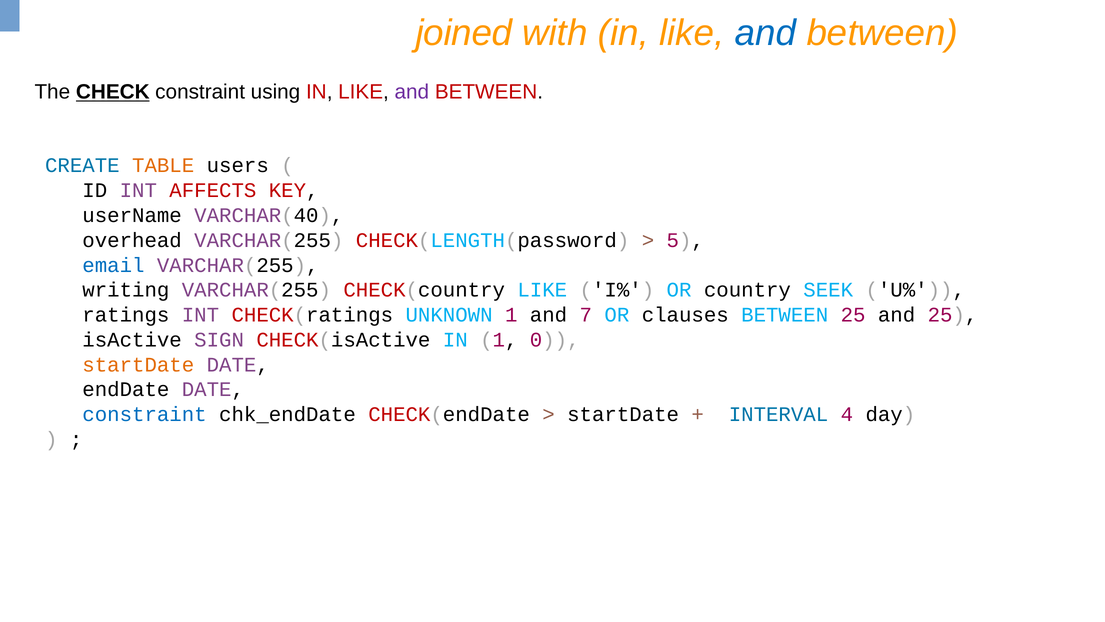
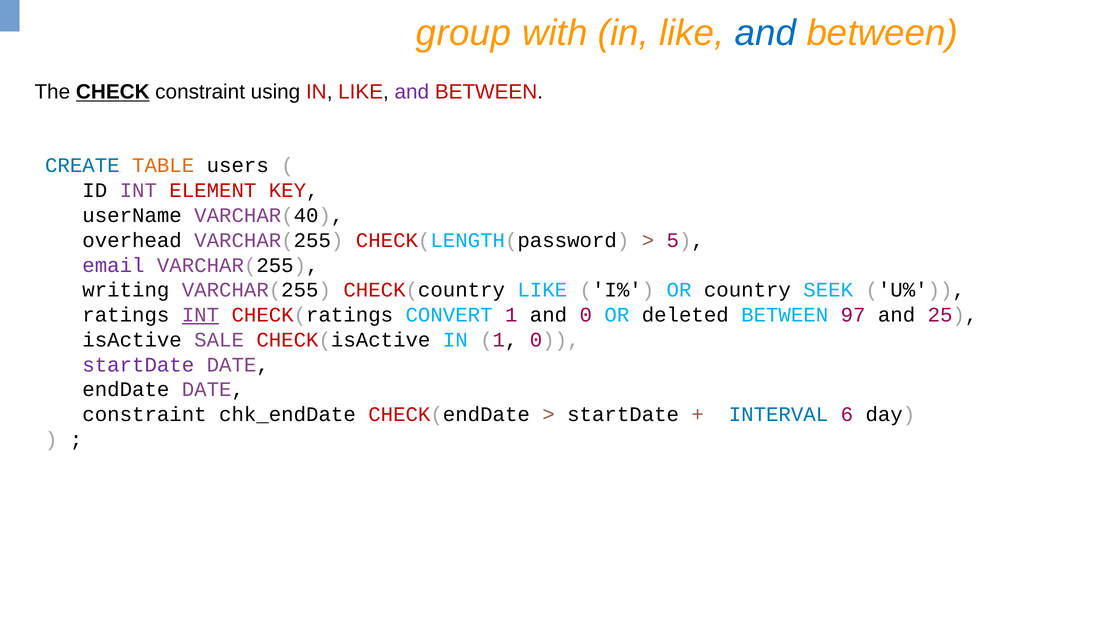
joined: joined -> group
AFFECTS: AFFECTS -> ELEMENT
email colour: blue -> purple
INT at (200, 315) underline: none -> present
UNKNOWN: UNKNOWN -> CONVERT
and 7: 7 -> 0
clauses: clauses -> deleted
BETWEEN 25: 25 -> 97
SIGN: SIGN -> SALE
startDate at (138, 364) colour: orange -> purple
constraint at (145, 414) colour: blue -> black
4: 4 -> 6
